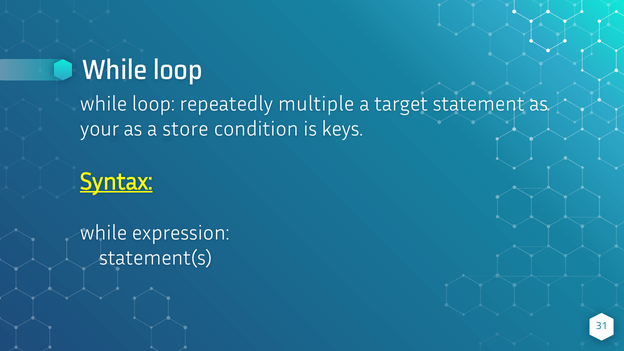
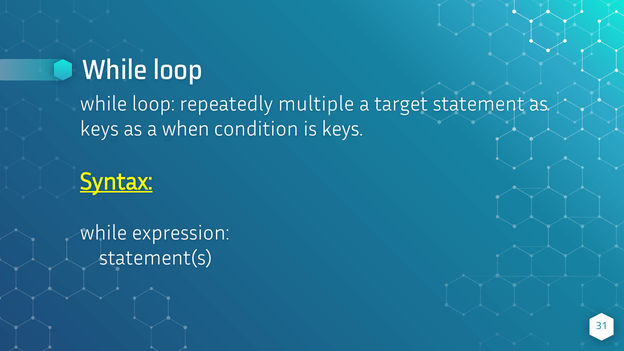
your at (100, 129): your -> keys
store: store -> when
